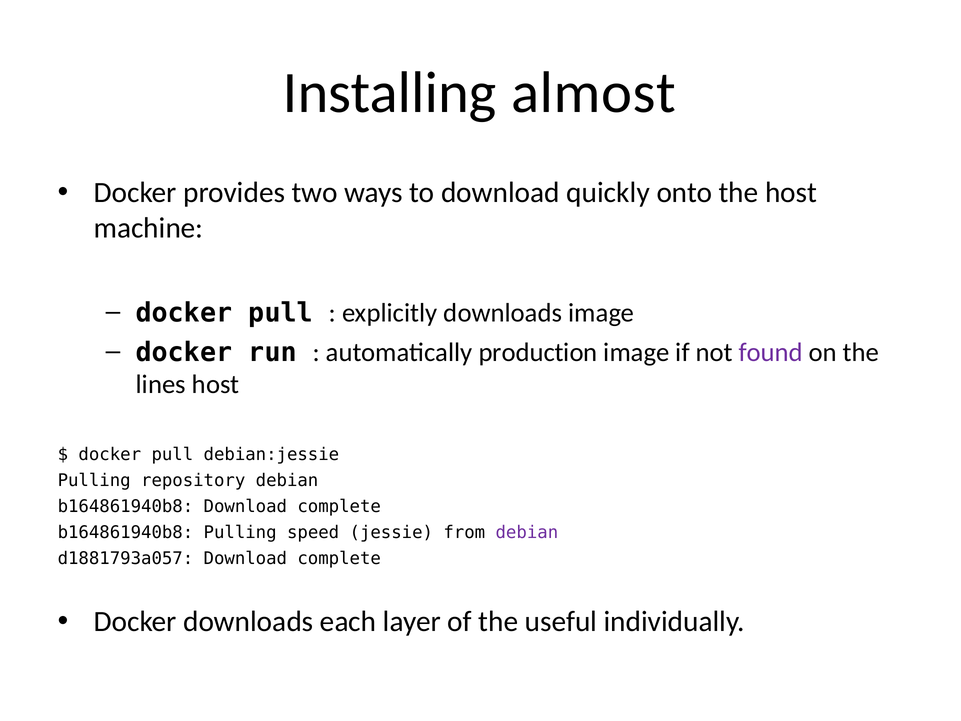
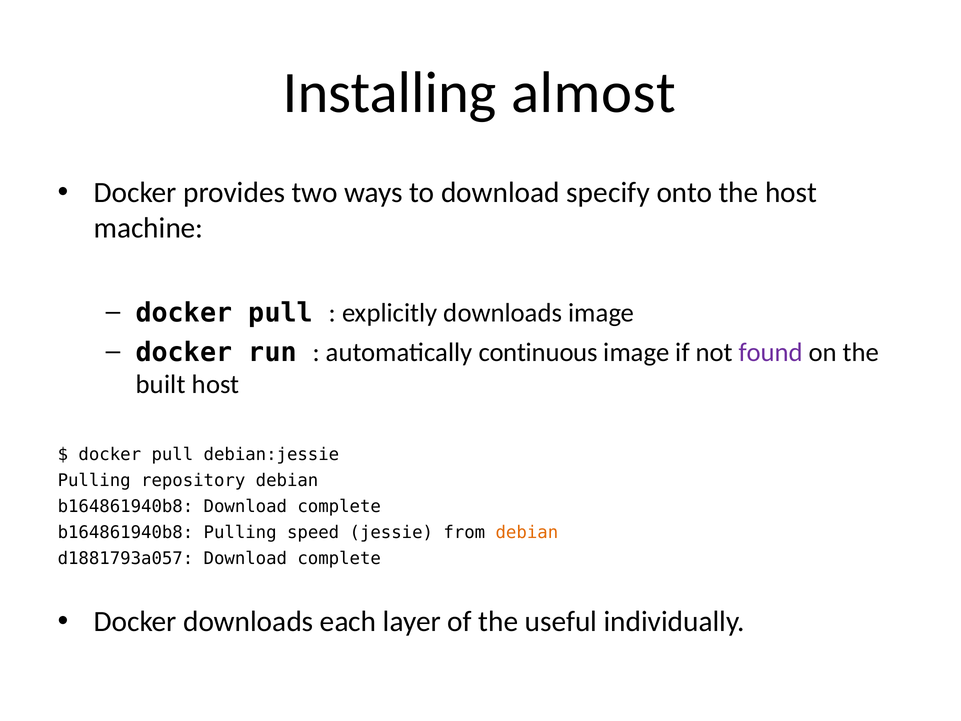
quickly: quickly -> specify
production: production -> continuous
lines: lines -> built
debian at (527, 532) colour: purple -> orange
